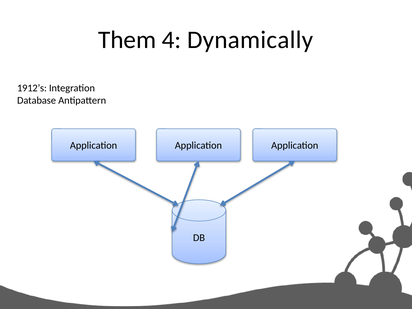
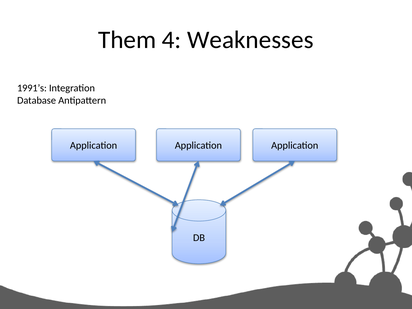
Dynamically: Dynamically -> Weaknesses
1912’s: 1912’s -> 1991’s
